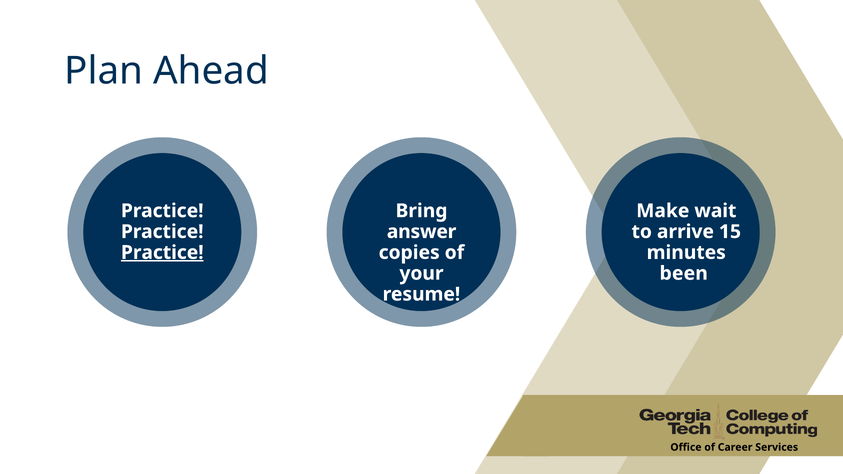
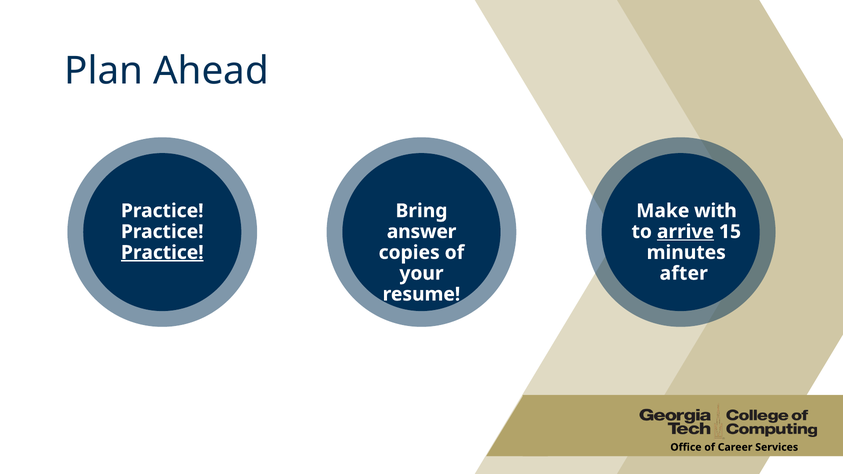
wait: wait -> with
arrive underline: none -> present
been: been -> after
